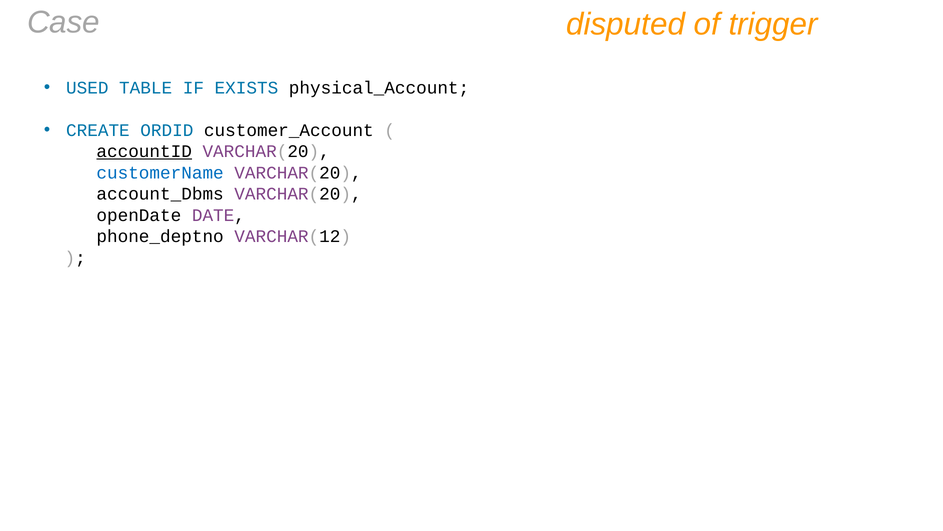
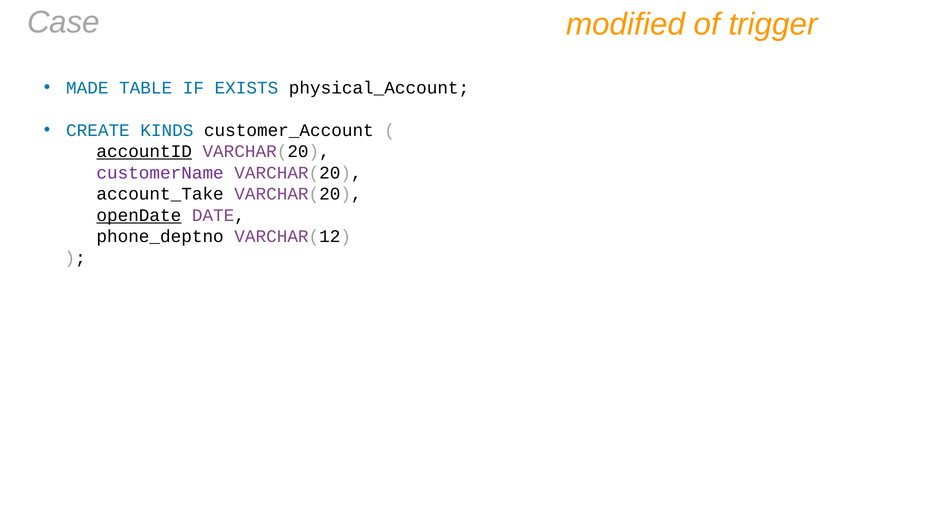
disputed: disputed -> modified
USED: USED -> MADE
ORDID: ORDID -> KINDS
customerName colour: blue -> purple
account_Dbms: account_Dbms -> account_Take
openDate underline: none -> present
